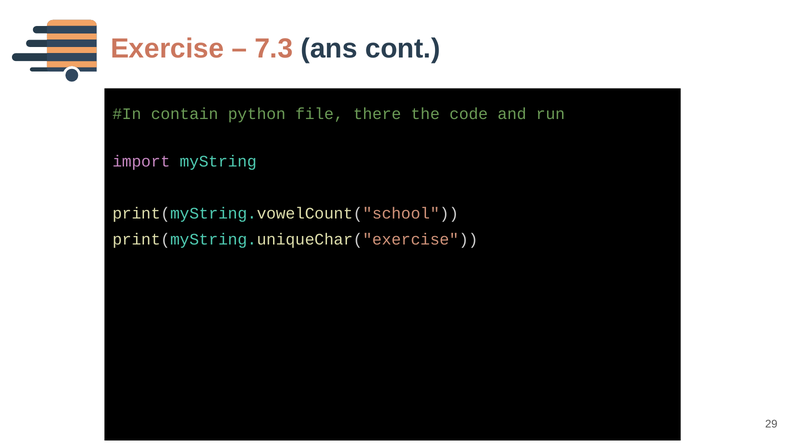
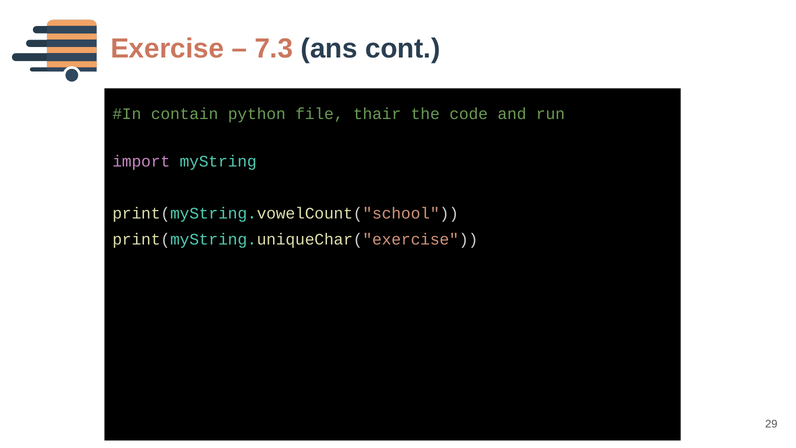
there: there -> thair
